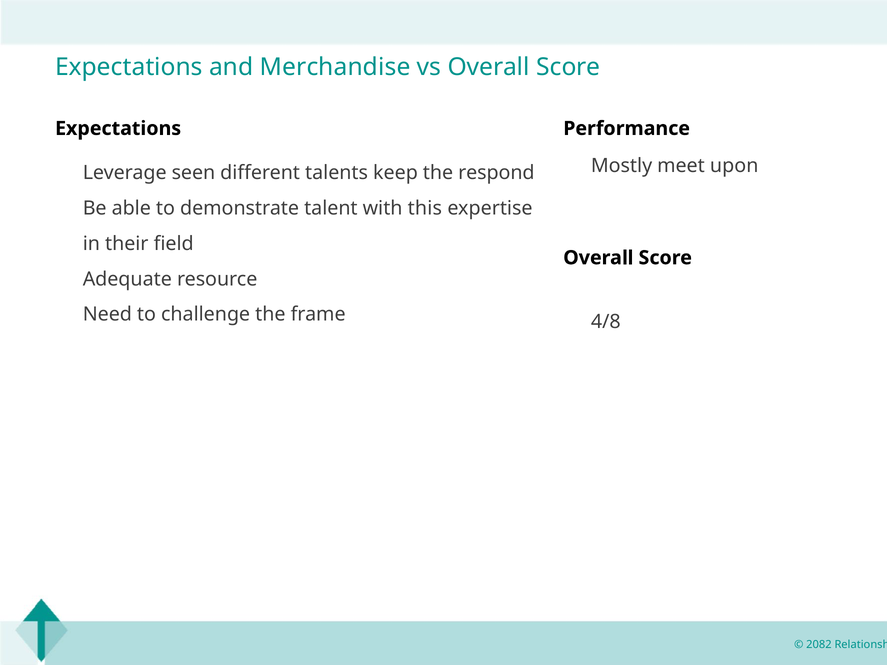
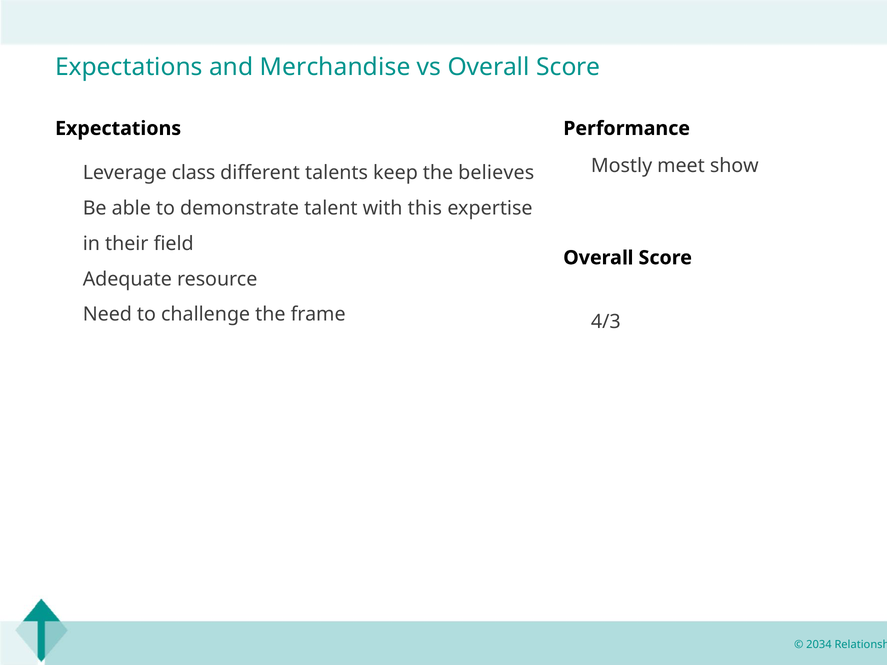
upon: upon -> show
seen: seen -> class
respond: respond -> believes
4/8: 4/8 -> 4/3
2082: 2082 -> 2034
